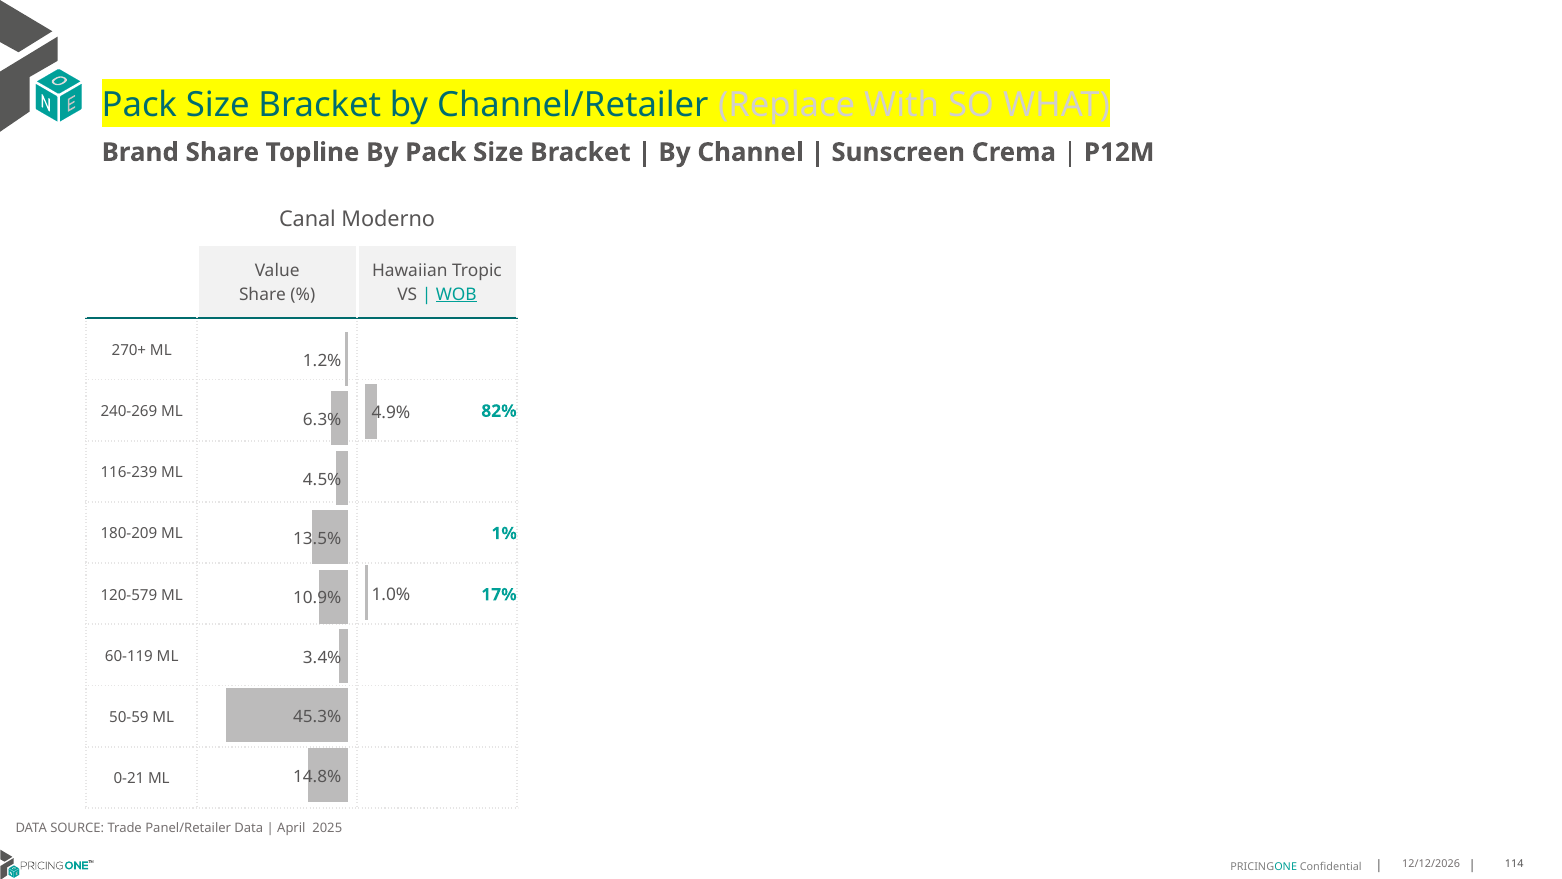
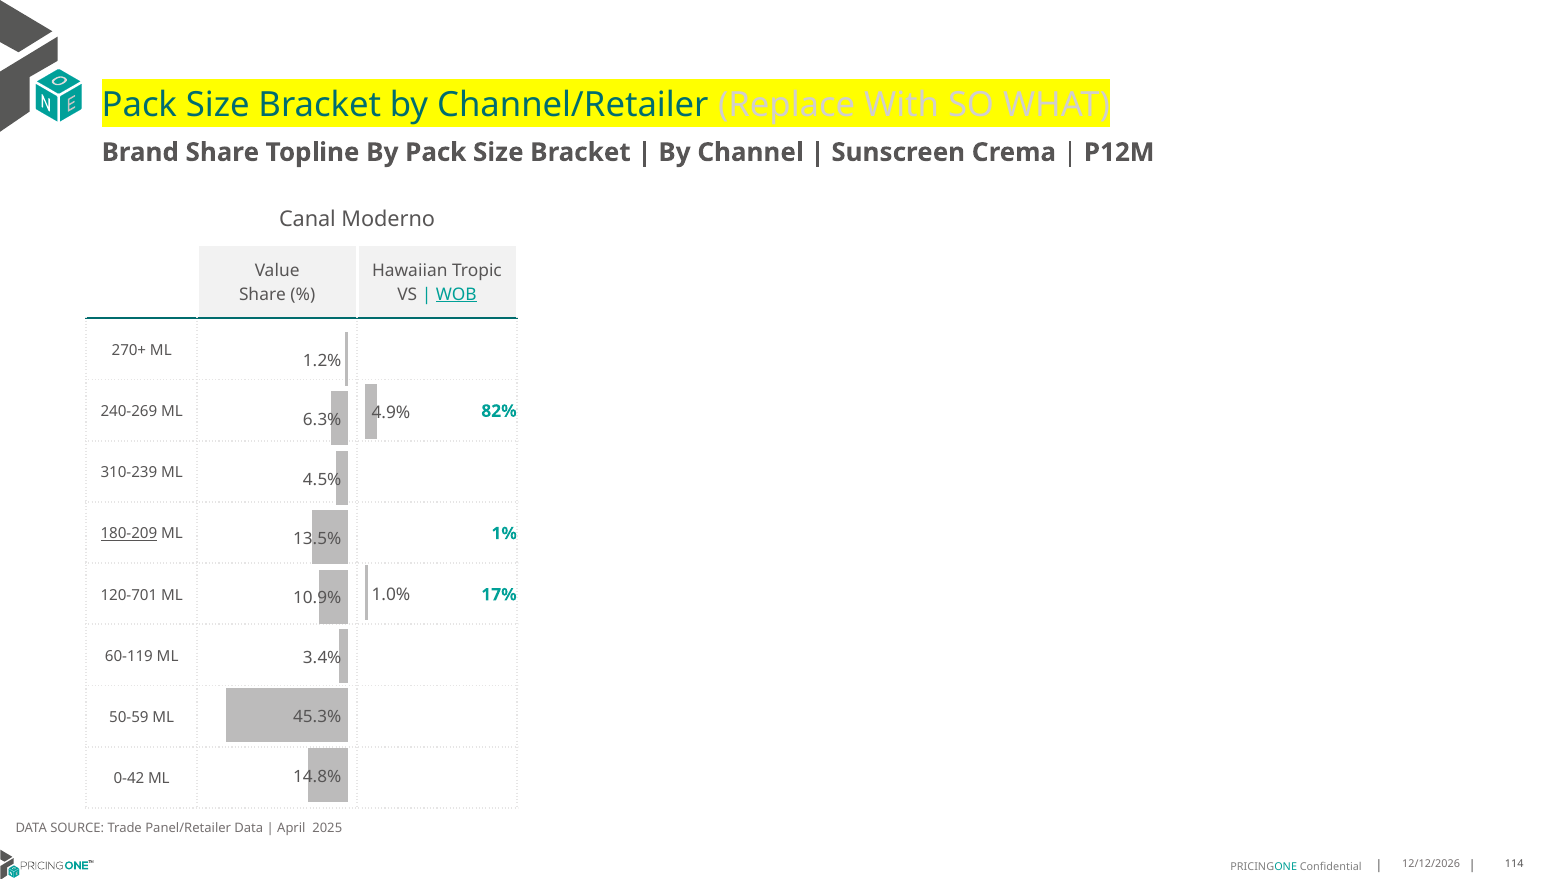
116-239: 116-239 -> 310-239
180-209 underline: none -> present
120-579: 120-579 -> 120-701
0-21: 0-21 -> 0-42
